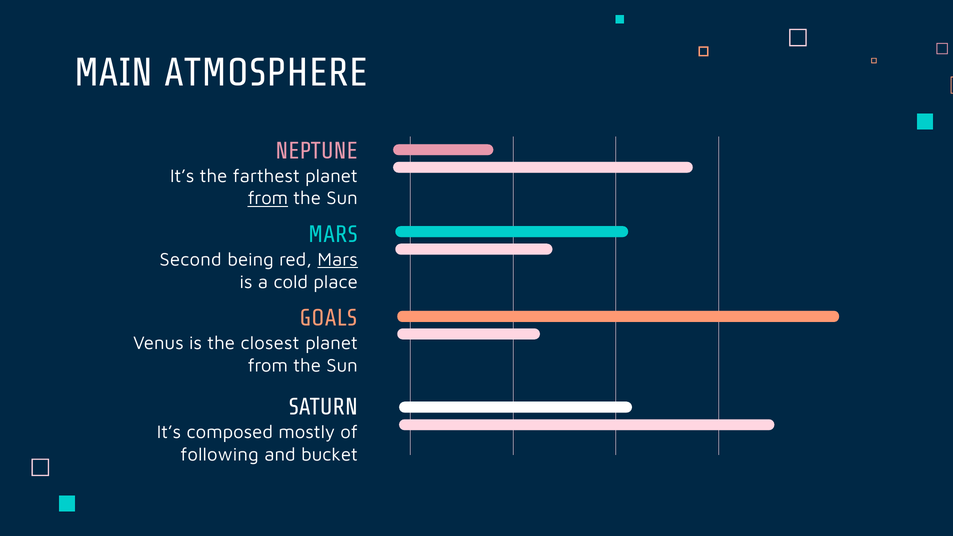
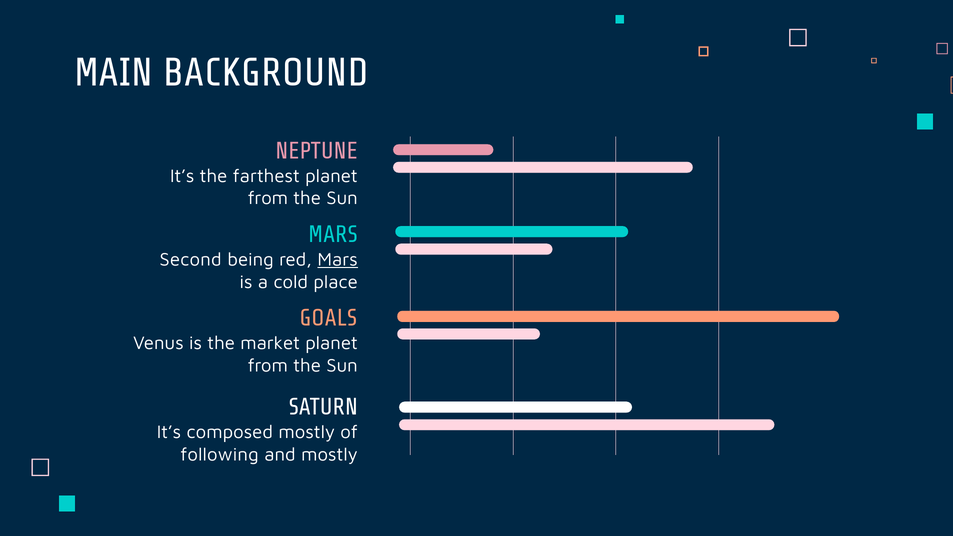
ATMOSPHERE: ATMOSPHERE -> BACKGROUND
from at (268, 198) underline: present -> none
closest: closest -> market
and bucket: bucket -> mostly
